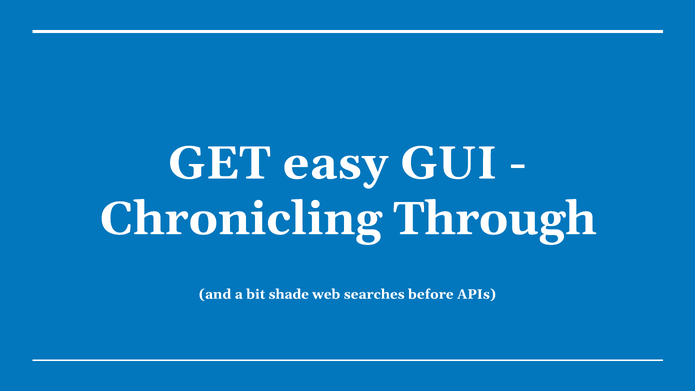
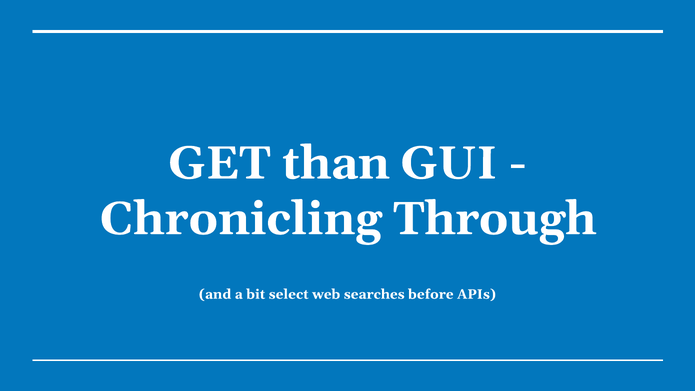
easy: easy -> than
shade: shade -> select
